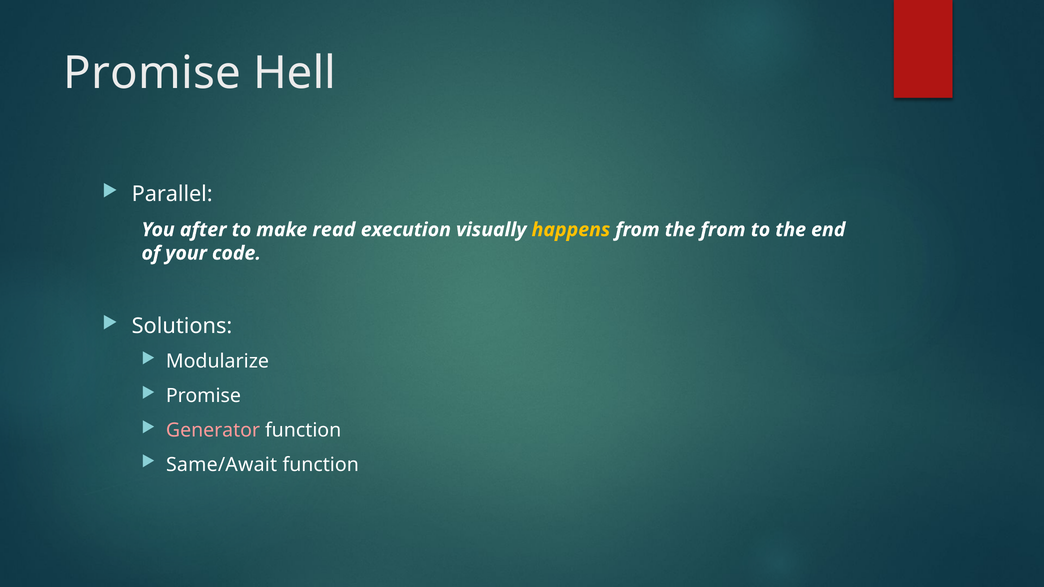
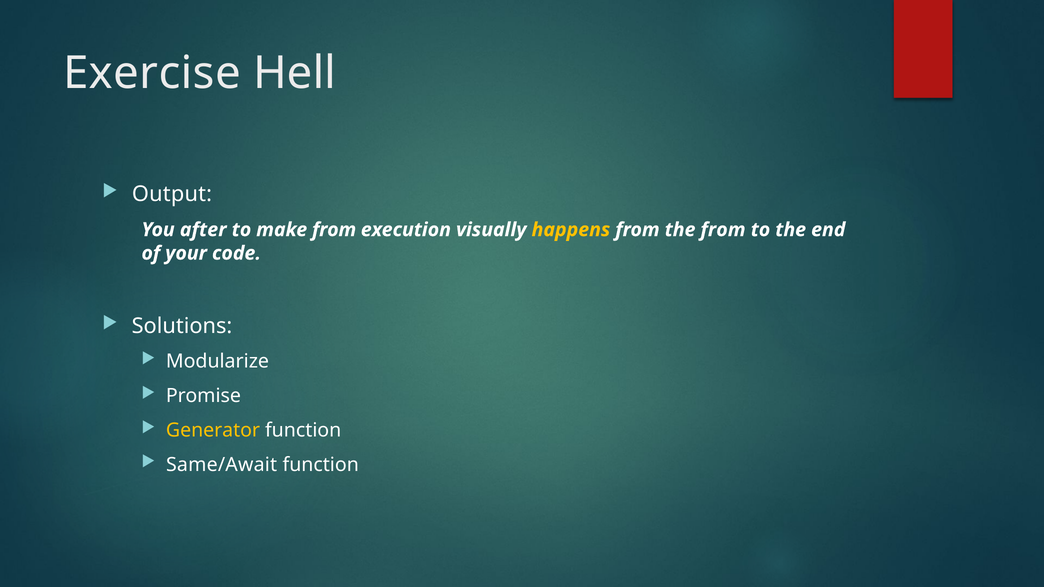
Promise at (152, 73): Promise -> Exercise
Parallel: Parallel -> Output
make read: read -> from
Generator colour: pink -> yellow
